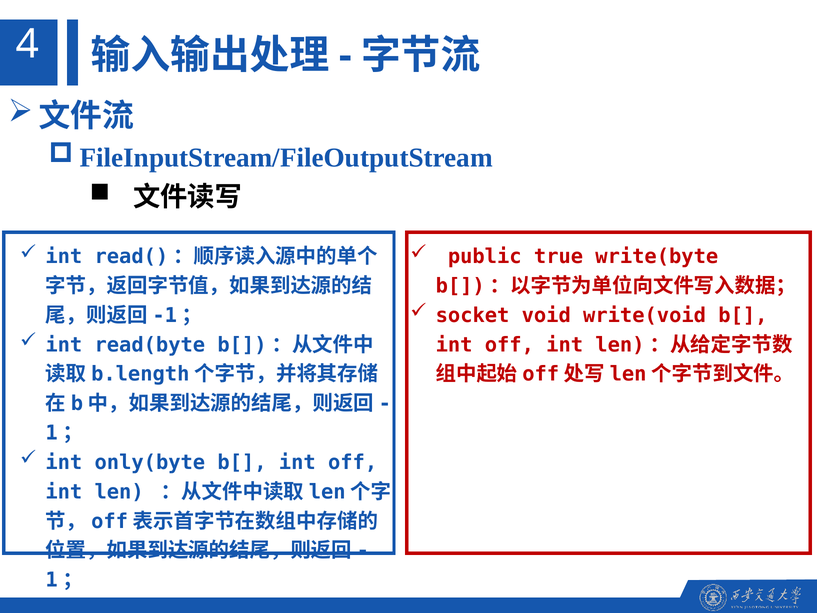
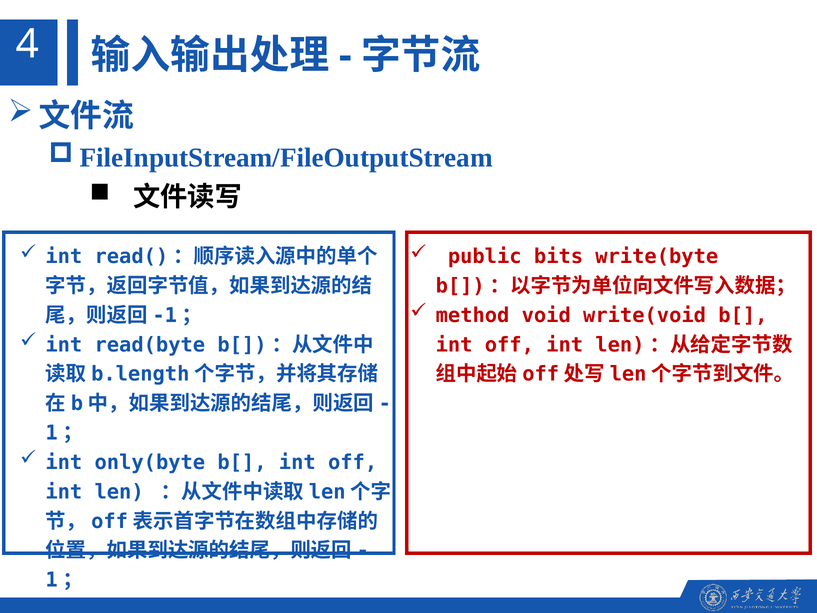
true: true -> bits
socket: socket -> method
